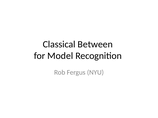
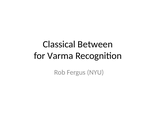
Model: Model -> Varma
